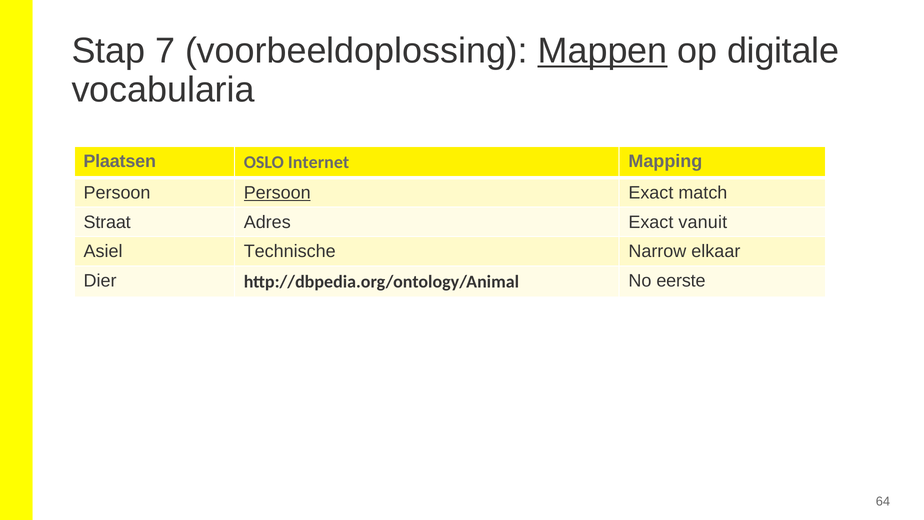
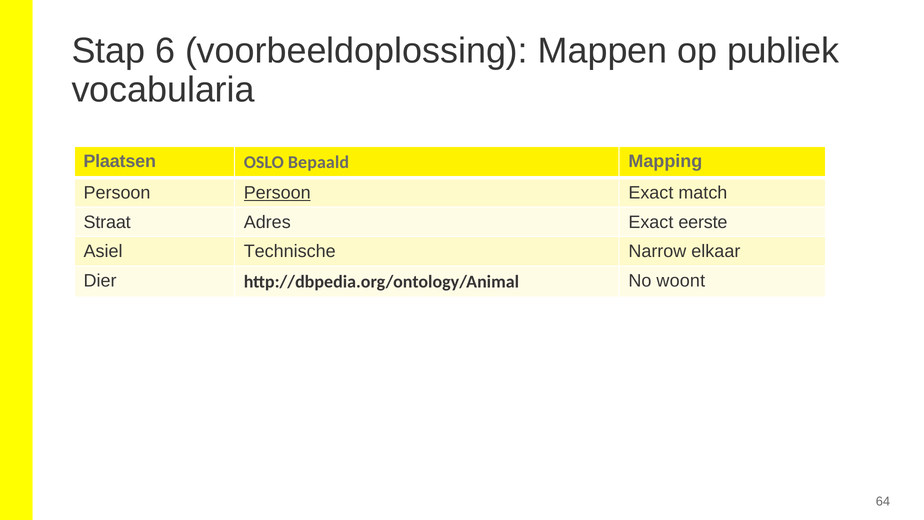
7: 7 -> 6
Mappen underline: present -> none
digitale: digitale -> publiek
Internet: Internet -> Bepaald
vanuit: vanuit -> eerste
eerste: eerste -> woont
